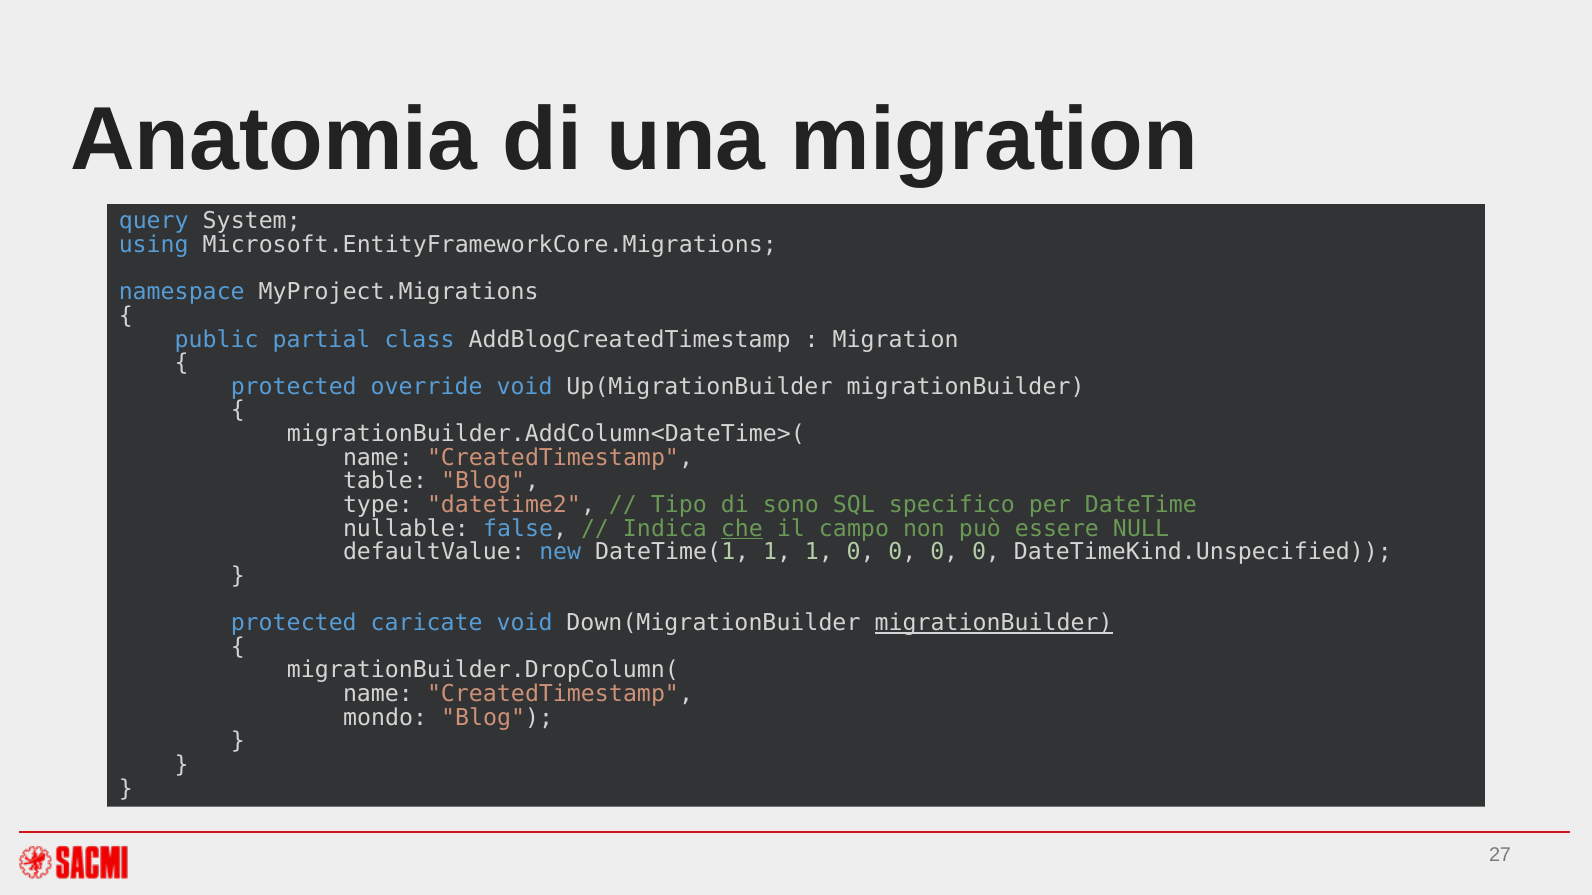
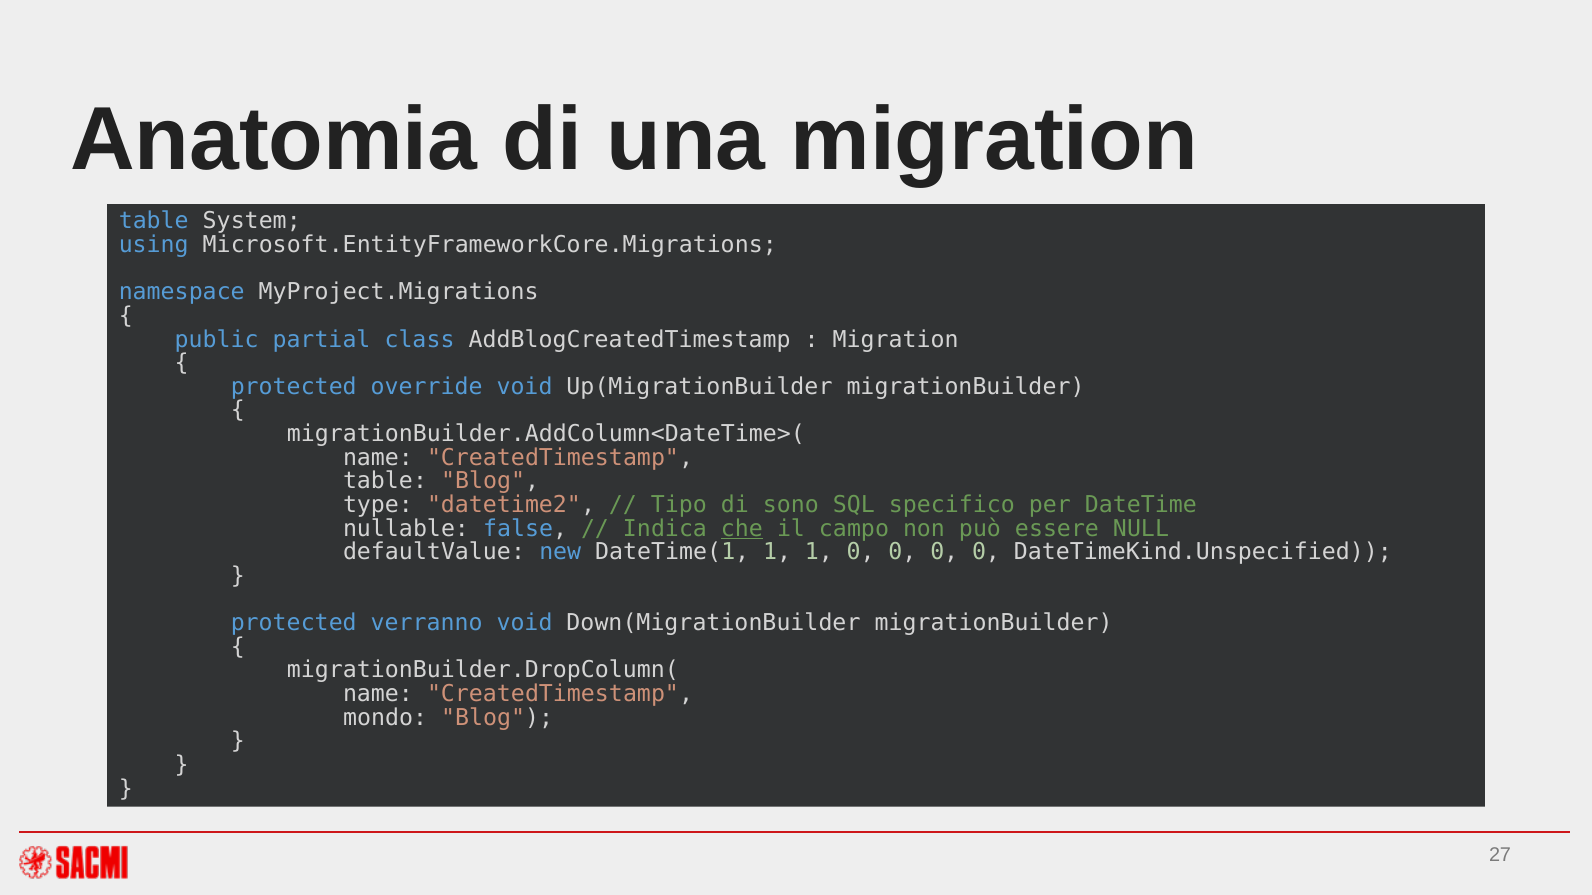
query at (154, 221): query -> table
caricate: caricate -> verranno
migrationBuilder at (994, 623) underline: present -> none
